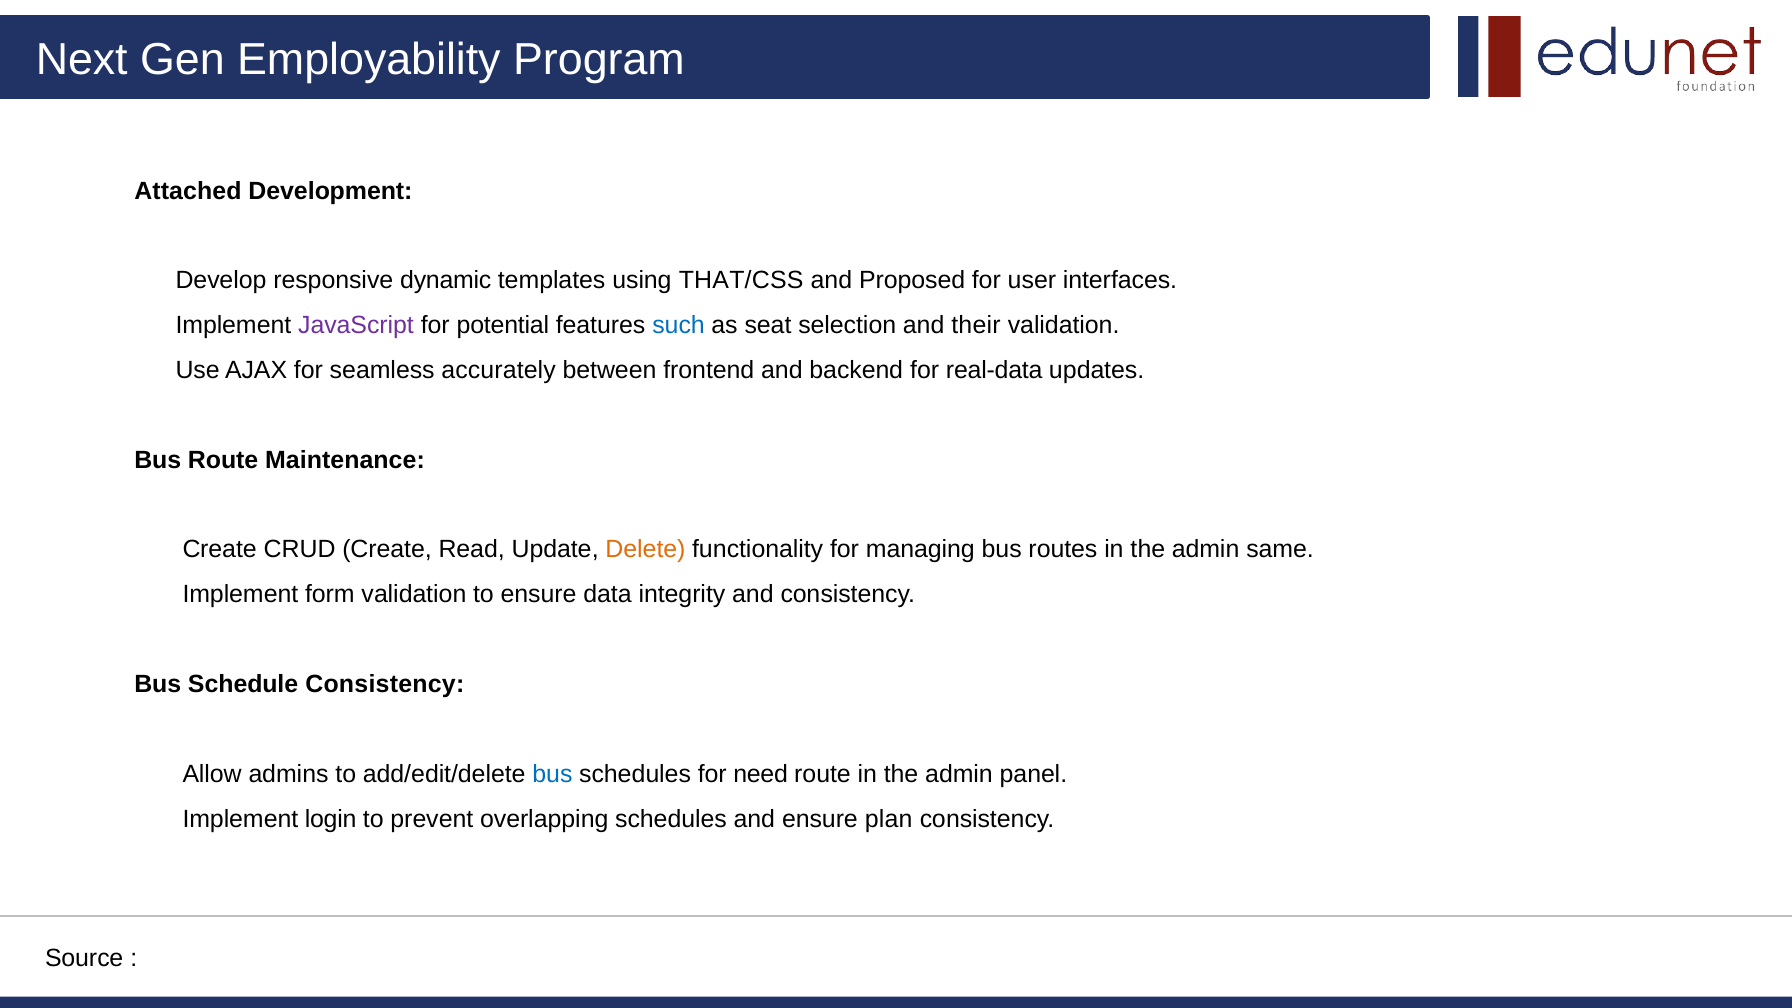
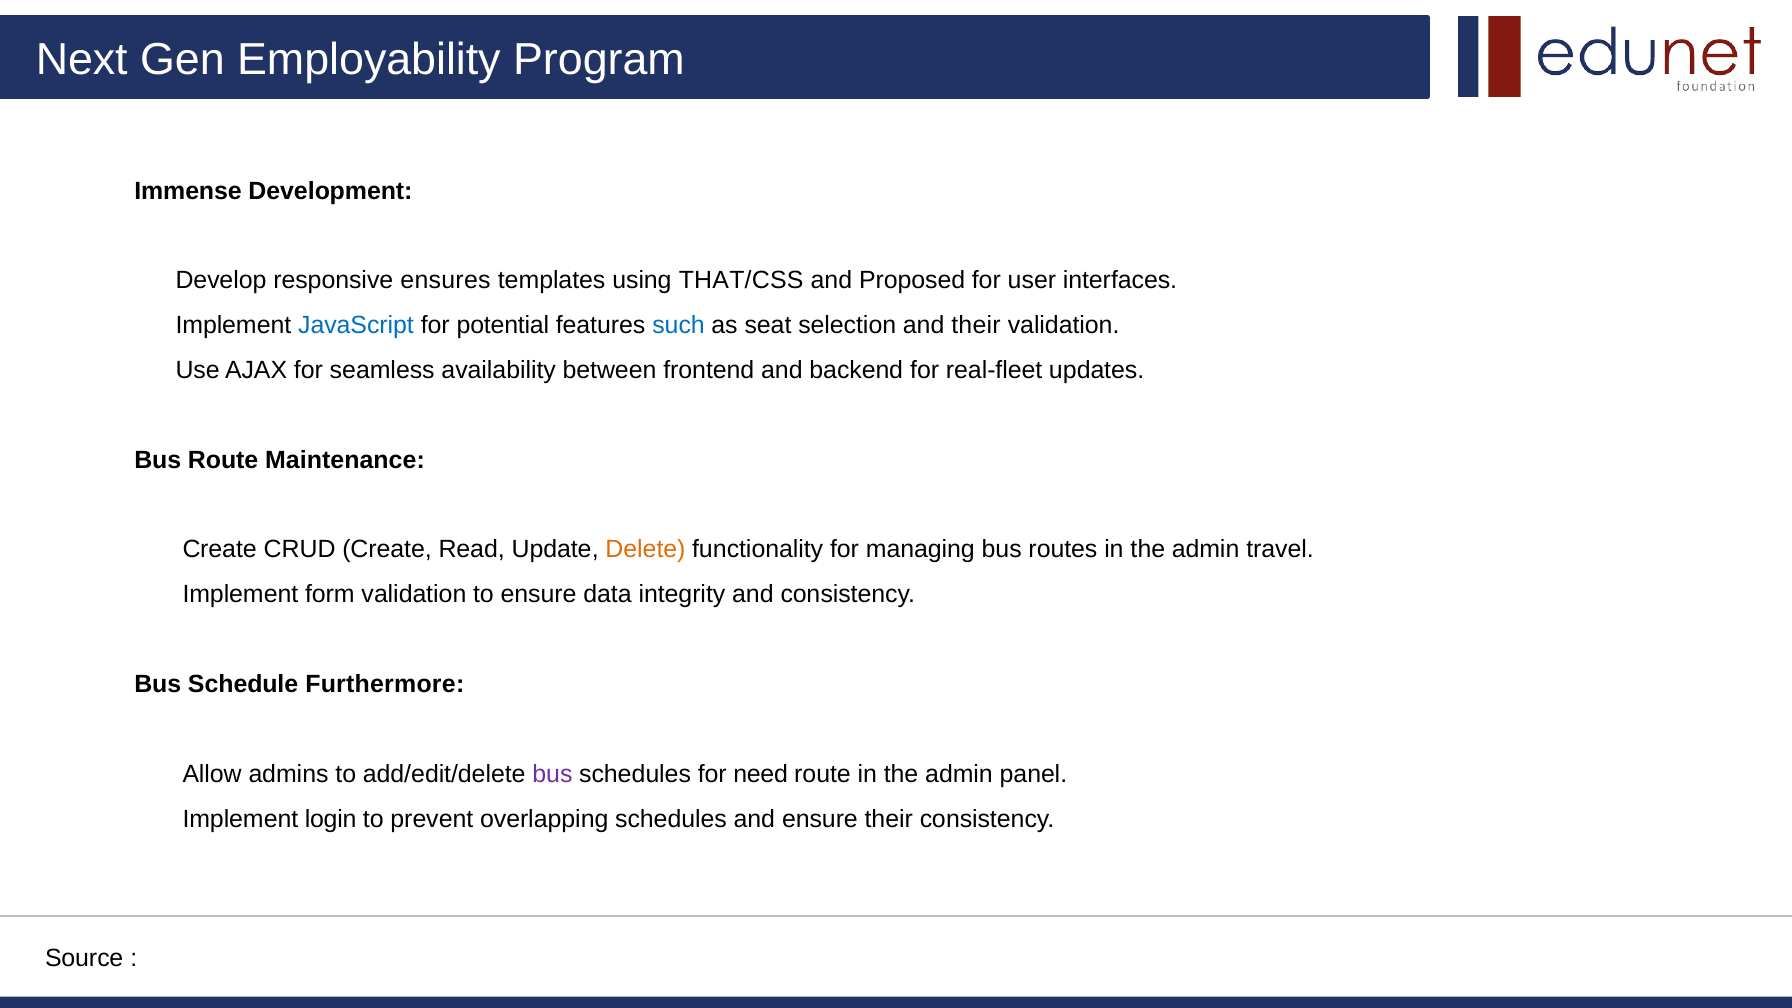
Attached: Attached -> Immense
dynamic: dynamic -> ensures
JavaScript colour: purple -> blue
accurately: accurately -> availability
real-data: real-data -> real-fleet
same: same -> travel
Schedule Consistency: Consistency -> Furthermore
bus at (552, 774) colour: blue -> purple
ensure plan: plan -> their
